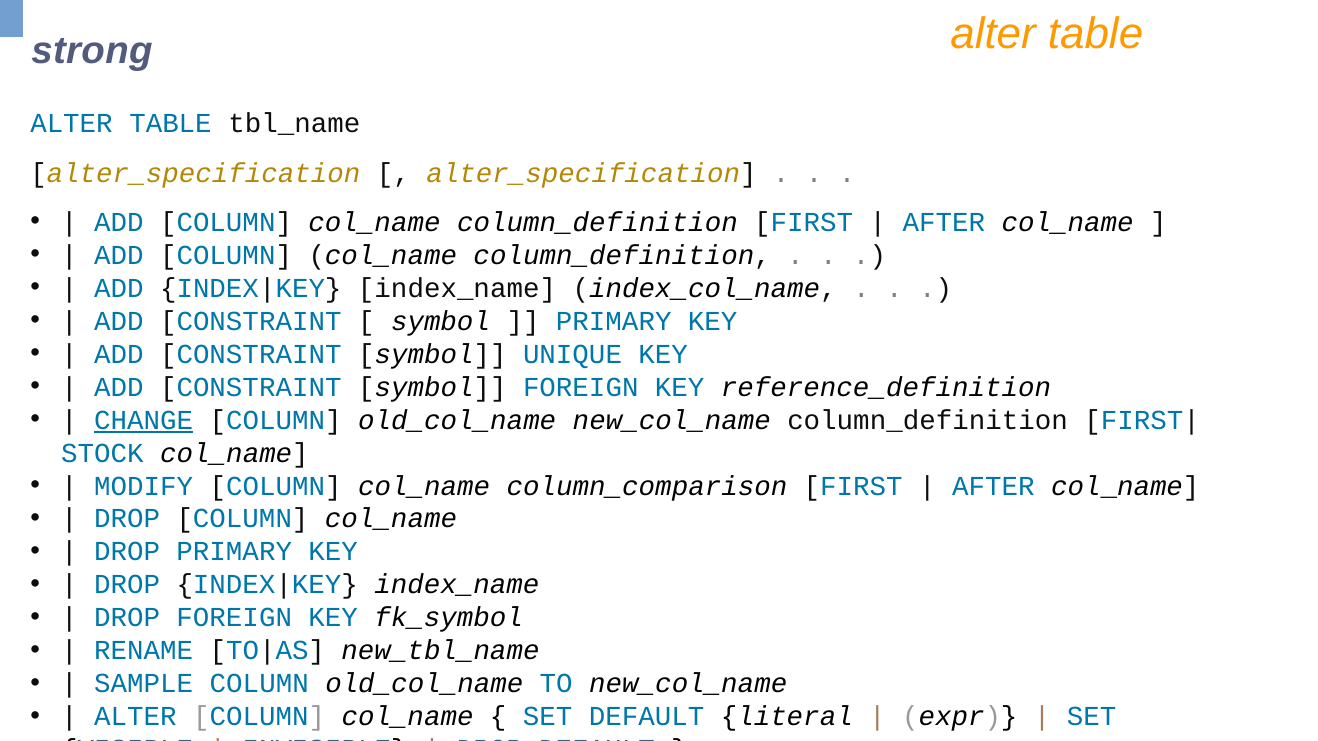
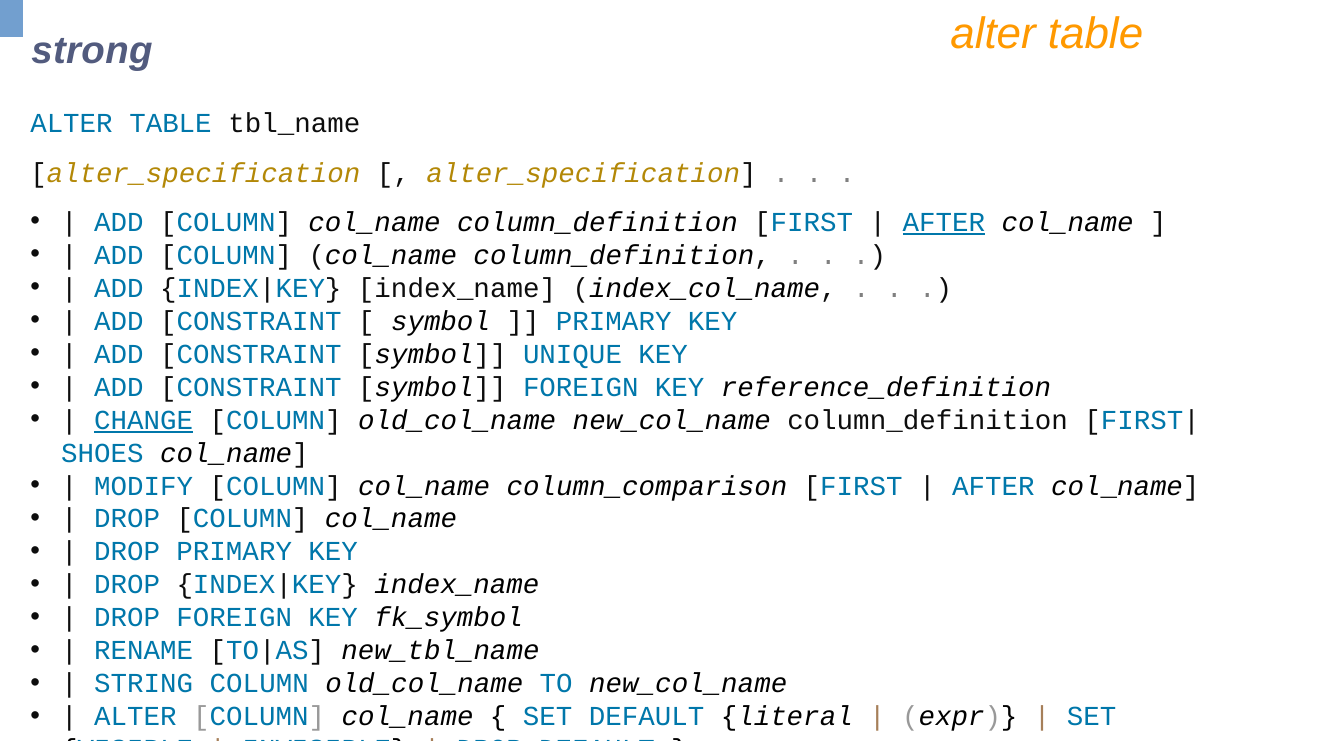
AFTER at (944, 222) underline: none -> present
STOCK: STOCK -> SHOES
SAMPLE: SAMPLE -> STRING
